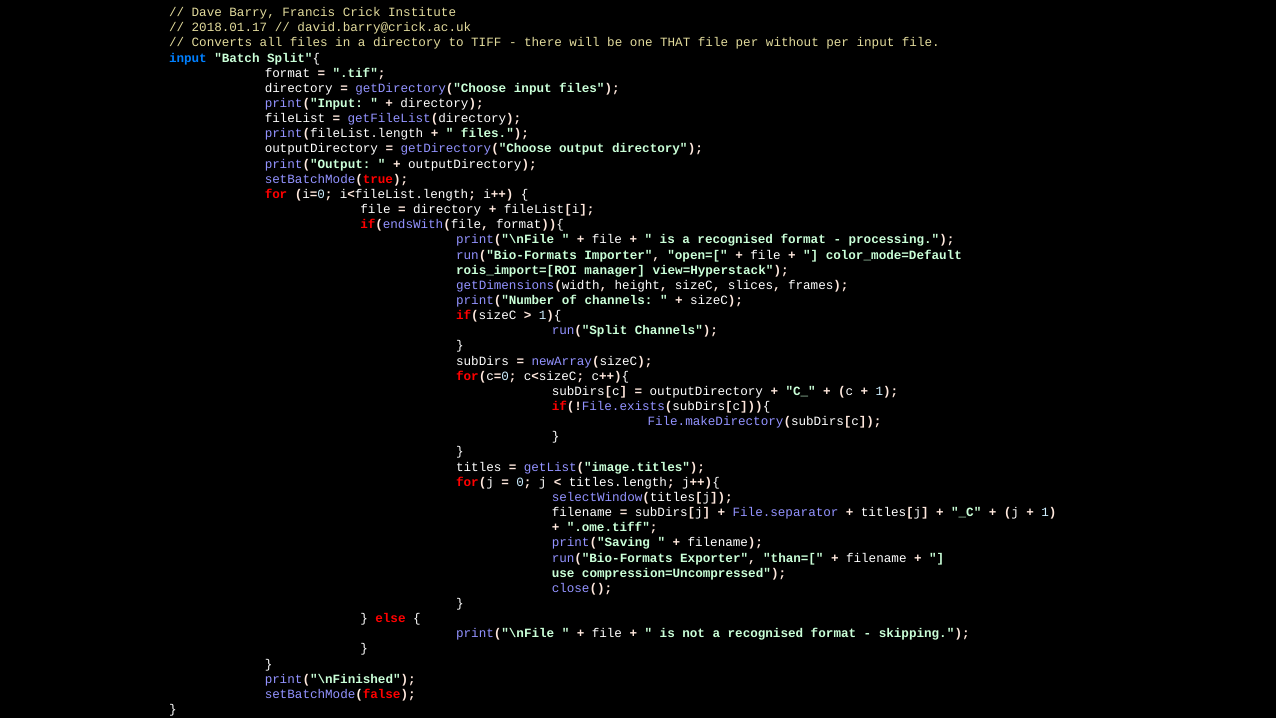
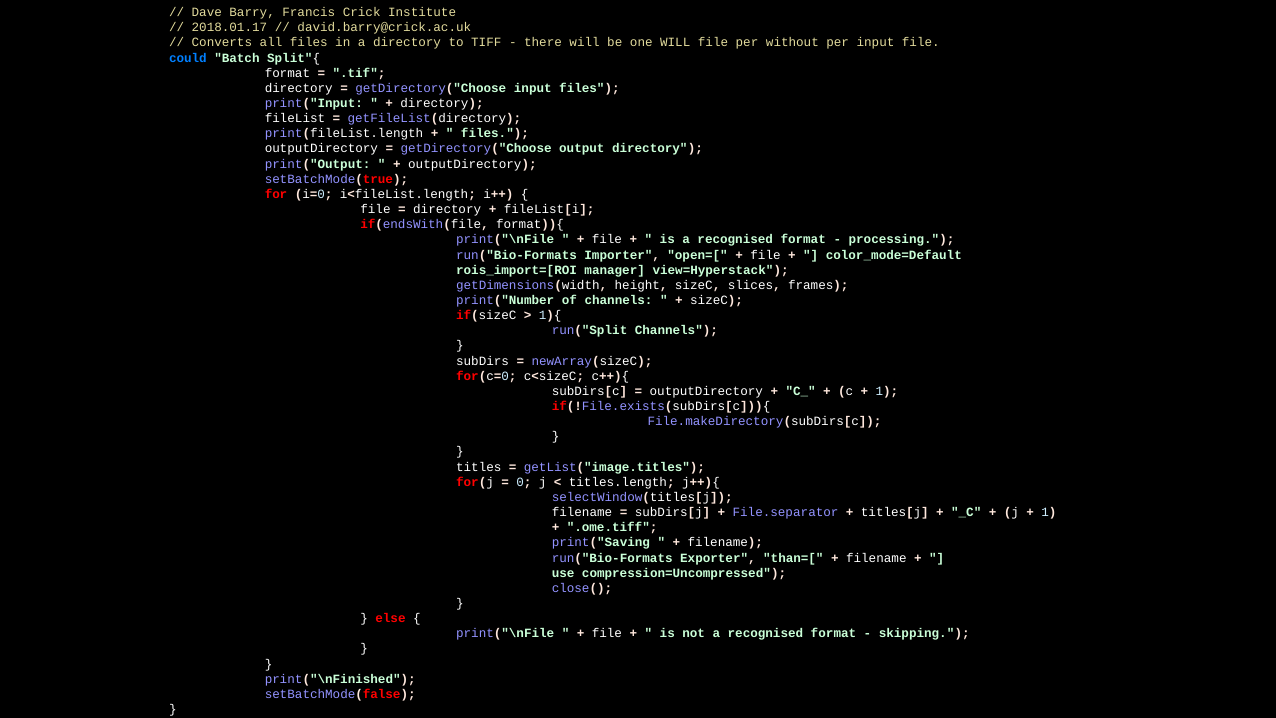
one THAT: THAT -> WILL
input at (188, 58): input -> could
